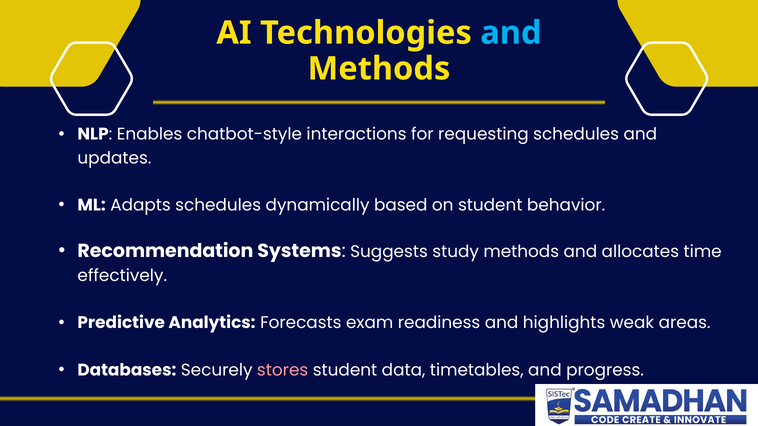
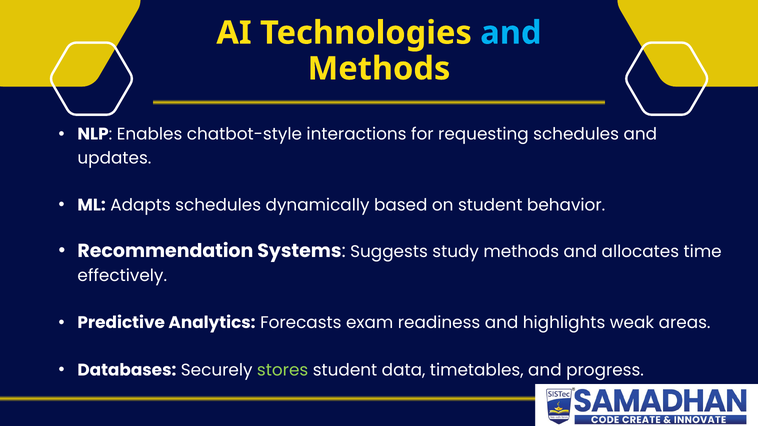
stores colour: pink -> light green
